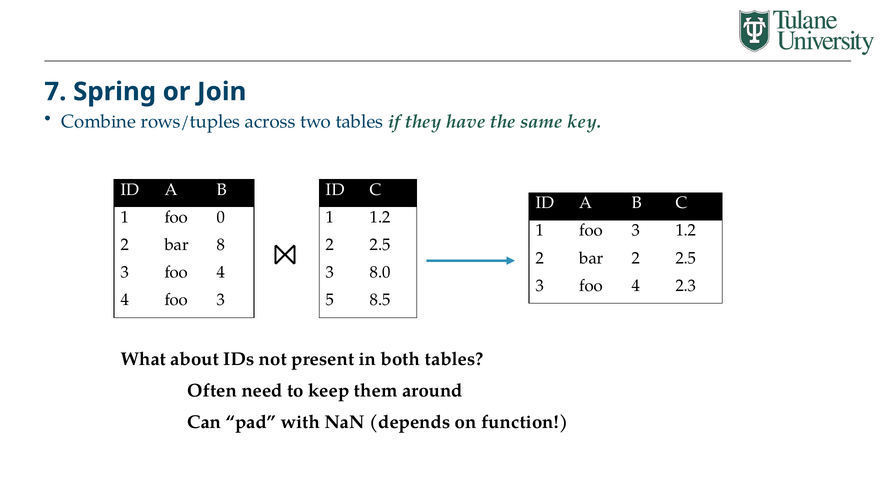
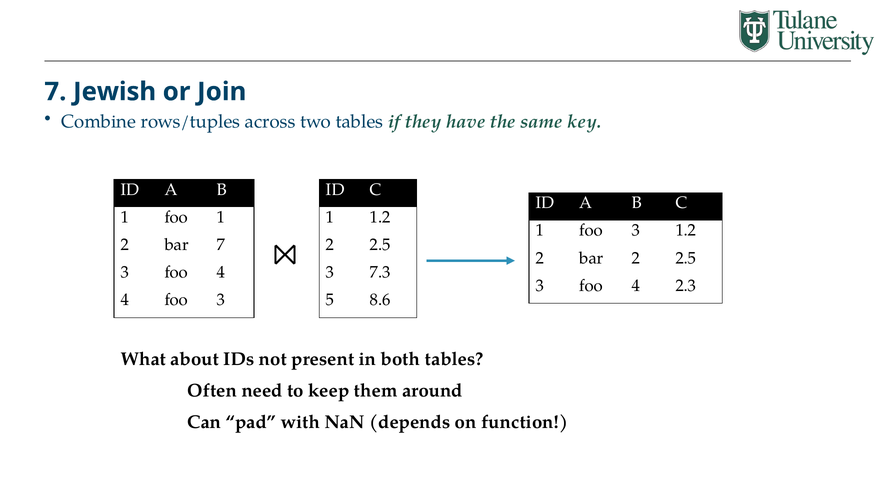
Spring: Spring -> Jewish
foo 0: 0 -> 1
bar 8: 8 -> 7
8.0: 8.0 -> 7.3
8.5: 8.5 -> 8.6
